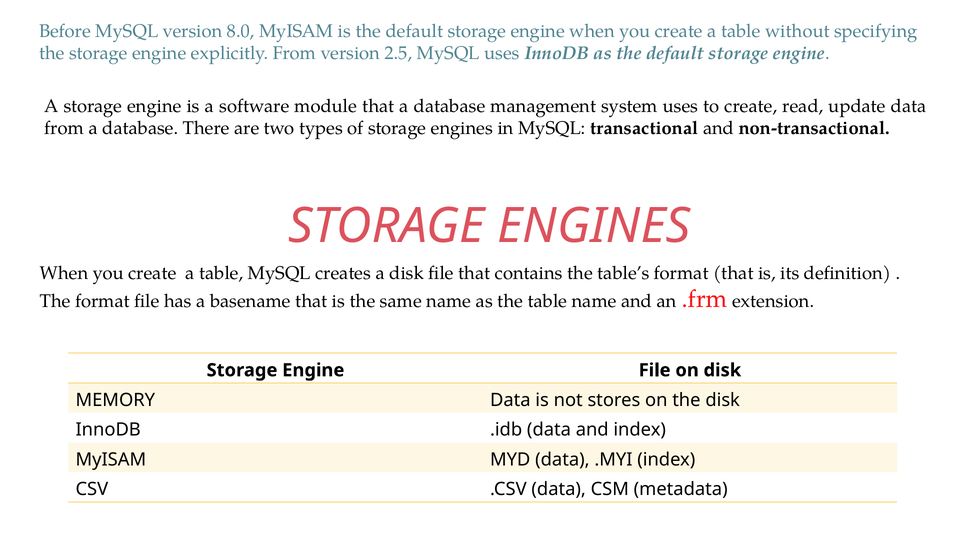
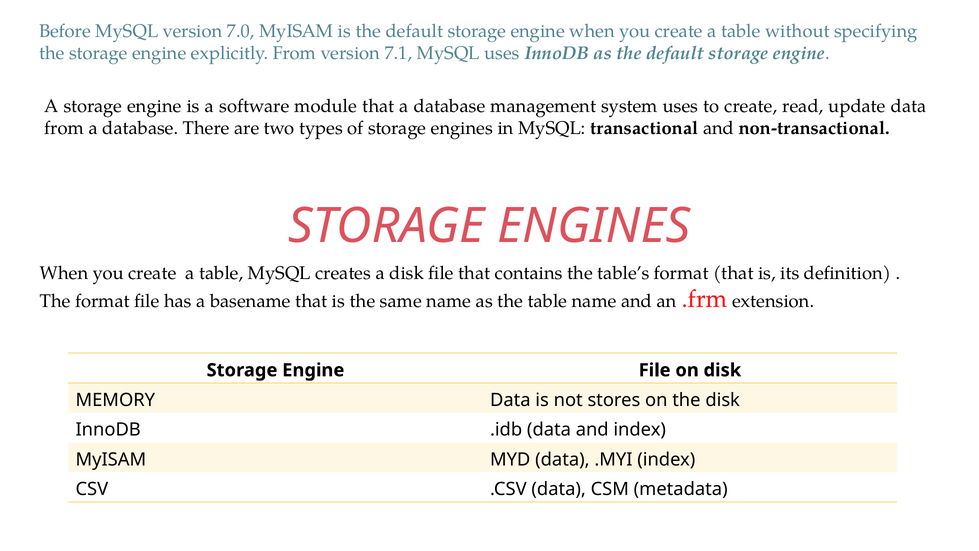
8.0: 8.0 -> 7.0
2.5: 2.5 -> 7.1
